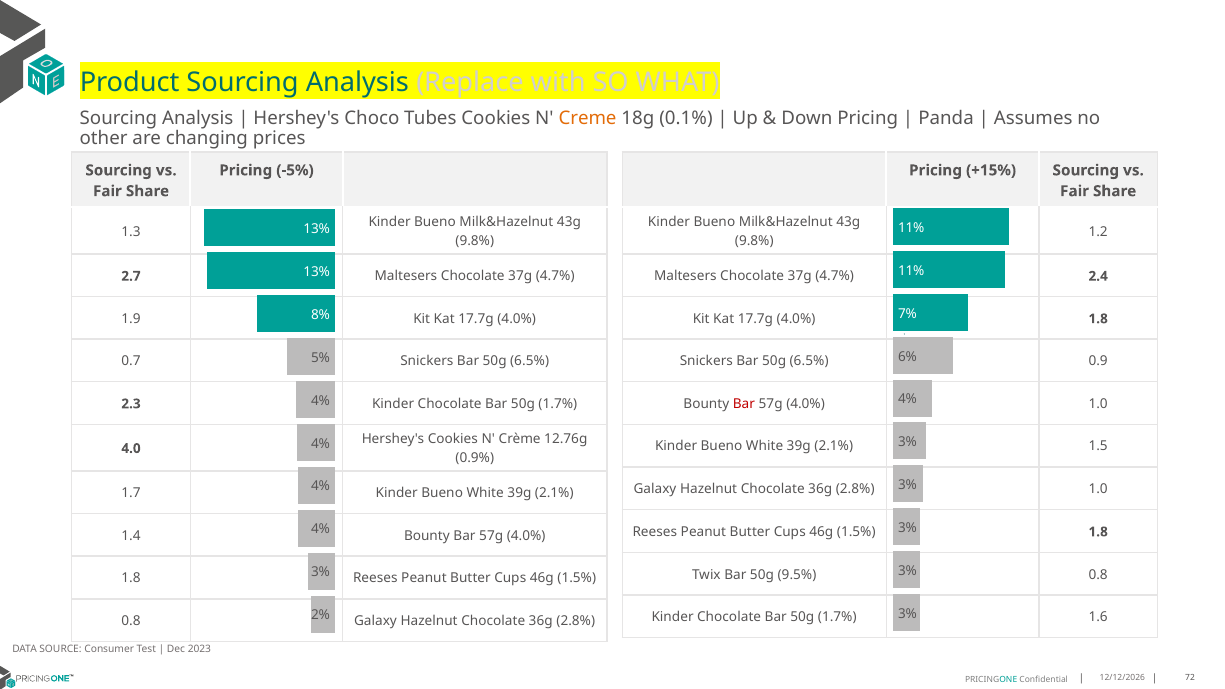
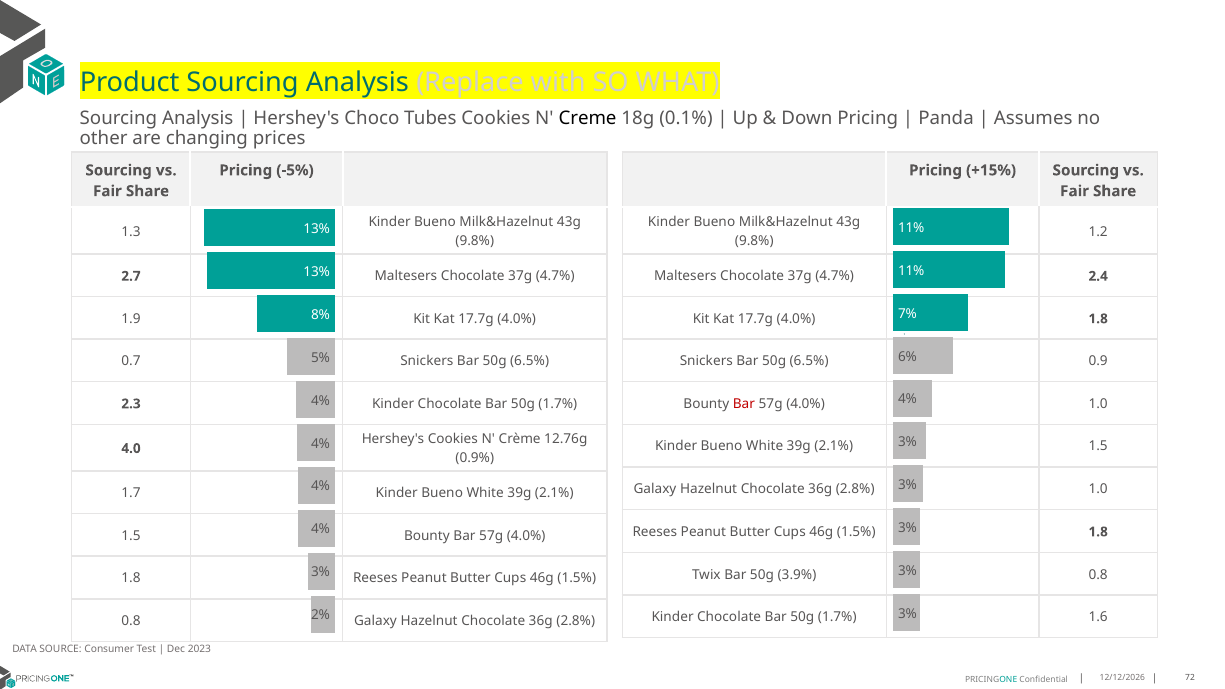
Creme colour: orange -> black
1.4 at (131, 536): 1.4 -> 1.5
9.5%: 9.5% -> 3.9%
